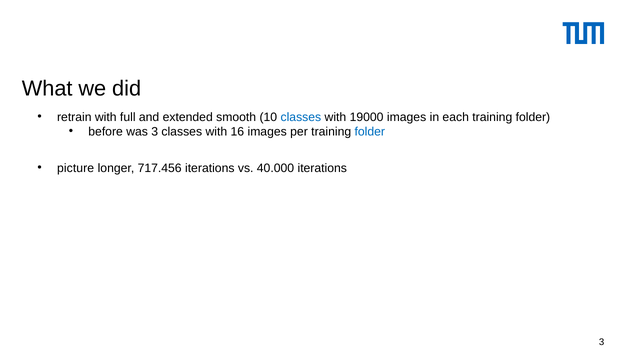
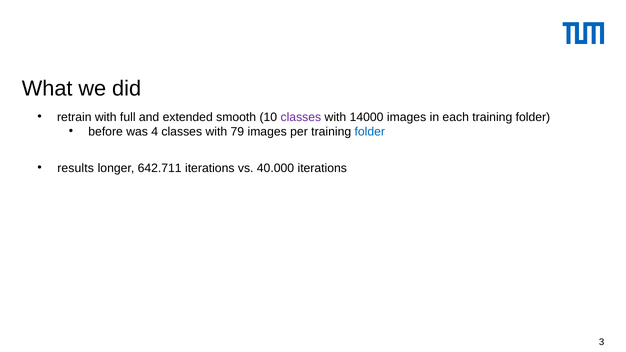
classes at (301, 117) colour: blue -> purple
19000: 19000 -> 14000
was 3: 3 -> 4
16: 16 -> 79
picture: picture -> results
717.456: 717.456 -> 642.711
